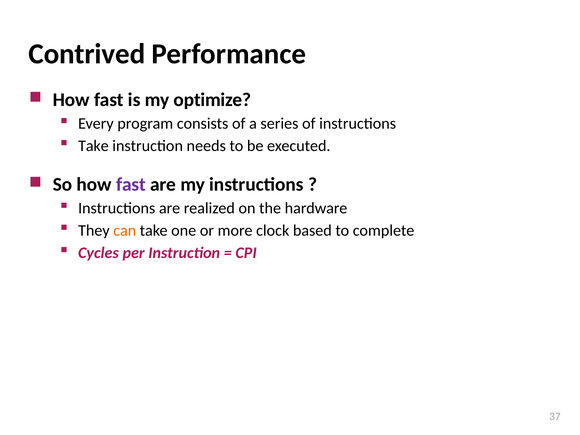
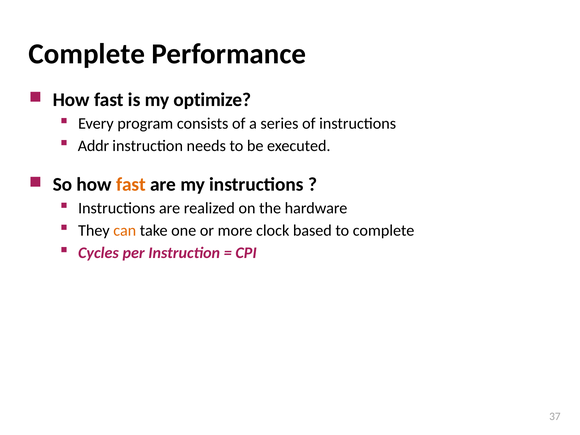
Contrived at (87, 54): Contrived -> Complete
Take at (93, 146): Take -> Addr
fast at (131, 184) colour: purple -> orange
